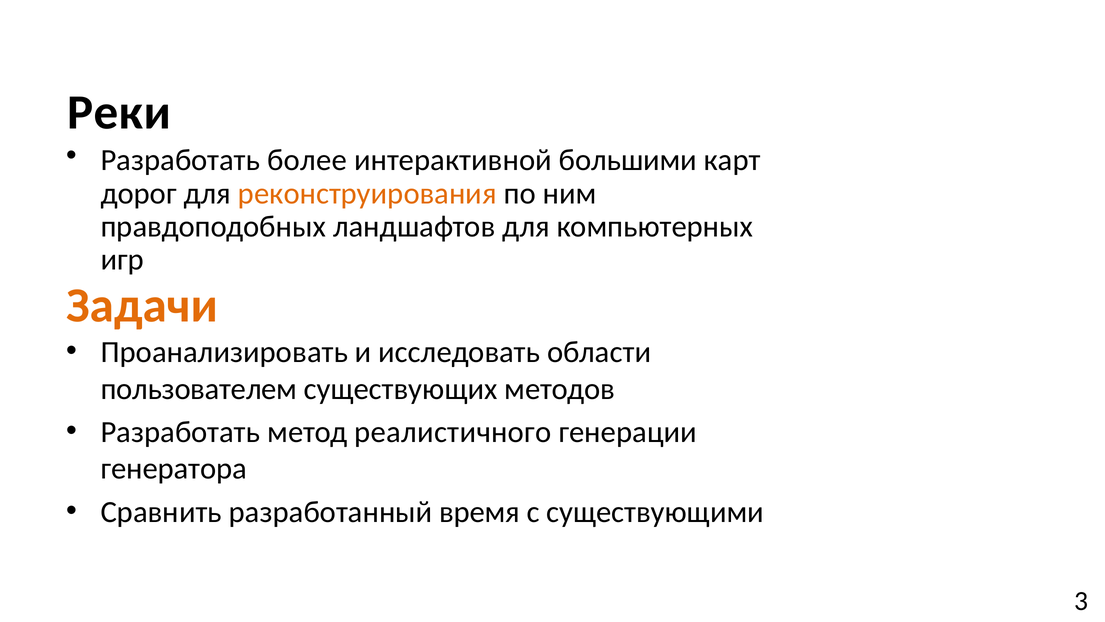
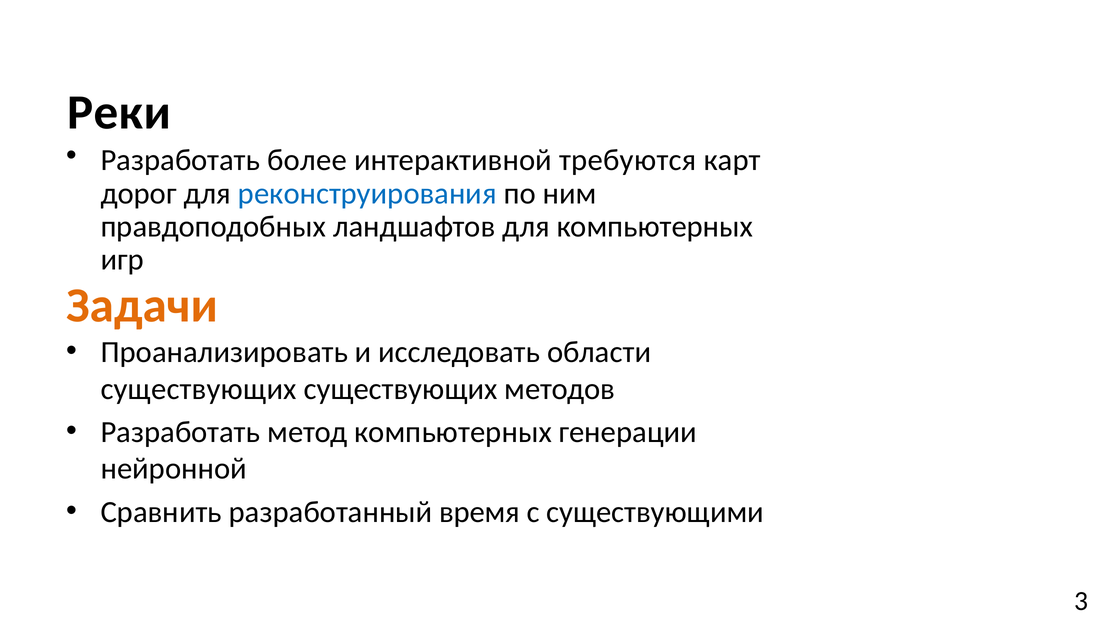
большими: большими -> требуются
реконструирования colour: orange -> blue
пользователем at (199, 389): пользователем -> существующих
метод реалистичного: реалистичного -> компьютерных
генератора: генератора -> нейронной
